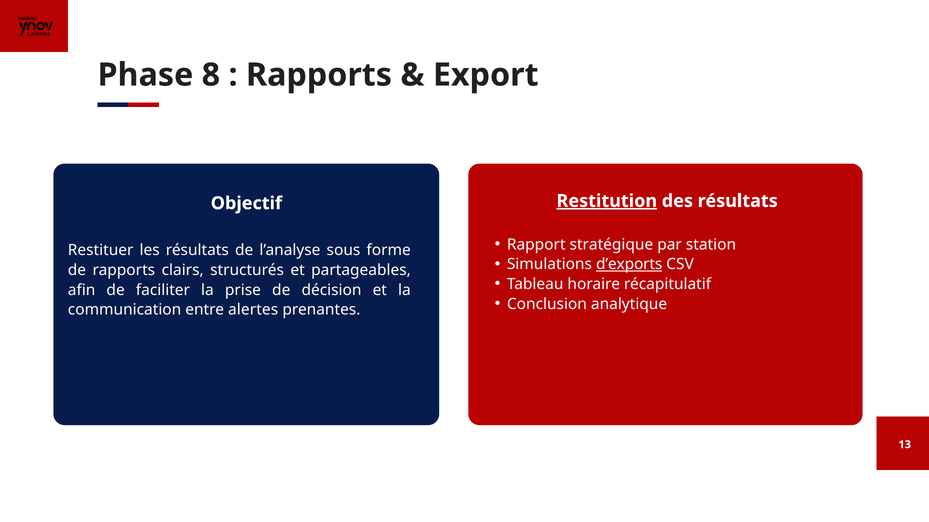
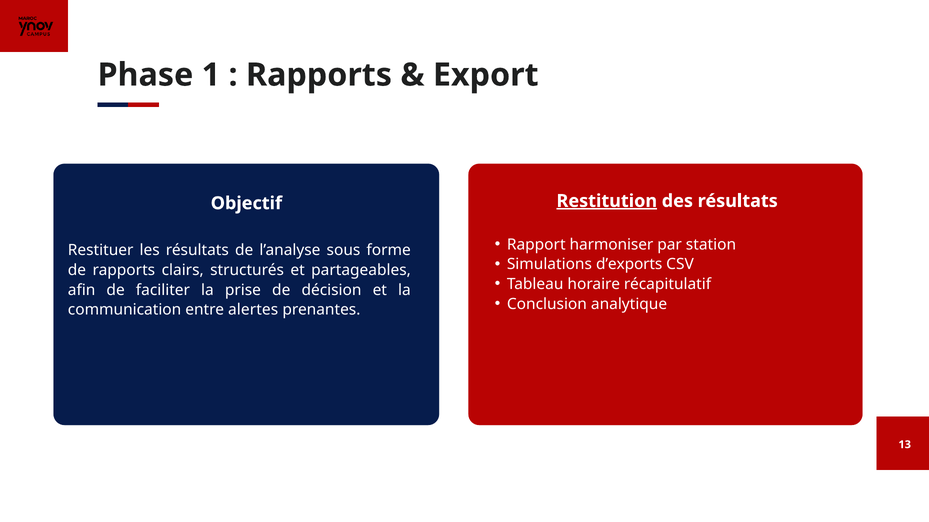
8: 8 -> 1
stratégique: stratégique -> harmoniser
d’exports underline: present -> none
